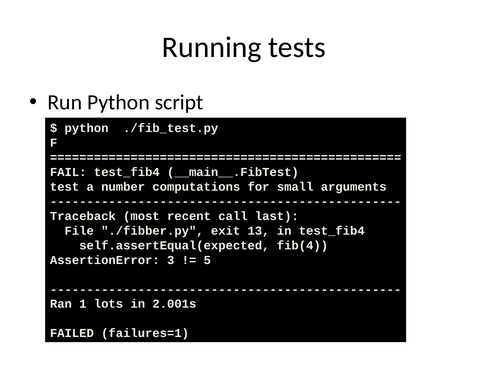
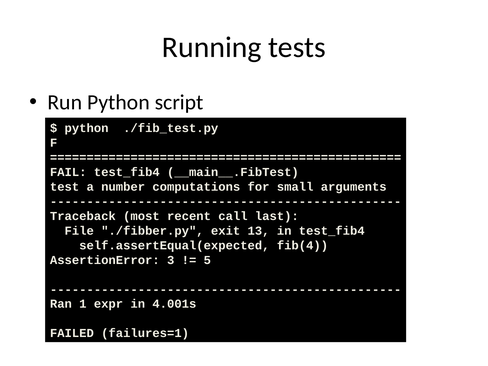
lots: lots -> expr
2.001s: 2.001s -> 4.001s
